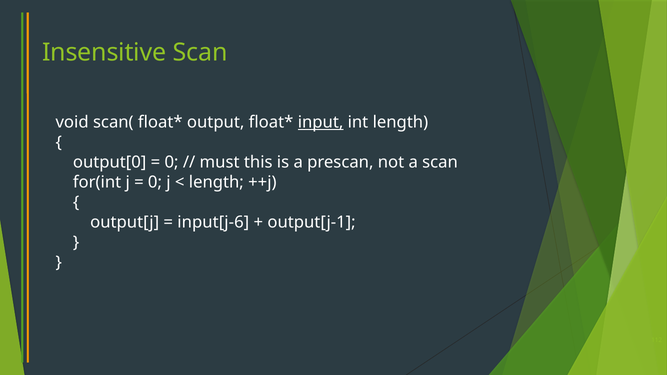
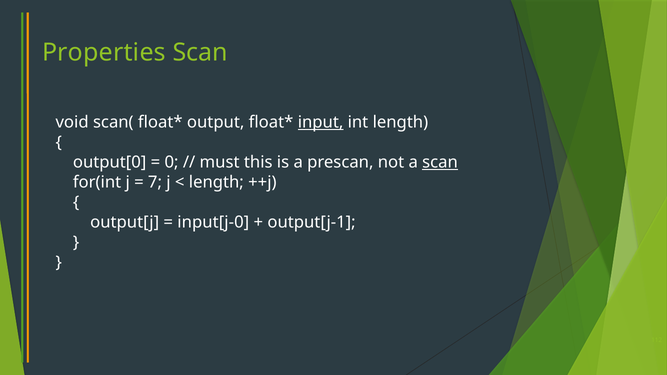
Insensitive: Insensitive -> Properties
scan at (440, 162) underline: none -> present
0 at (155, 182): 0 -> 7
input[j-6: input[j-6 -> input[j-0
